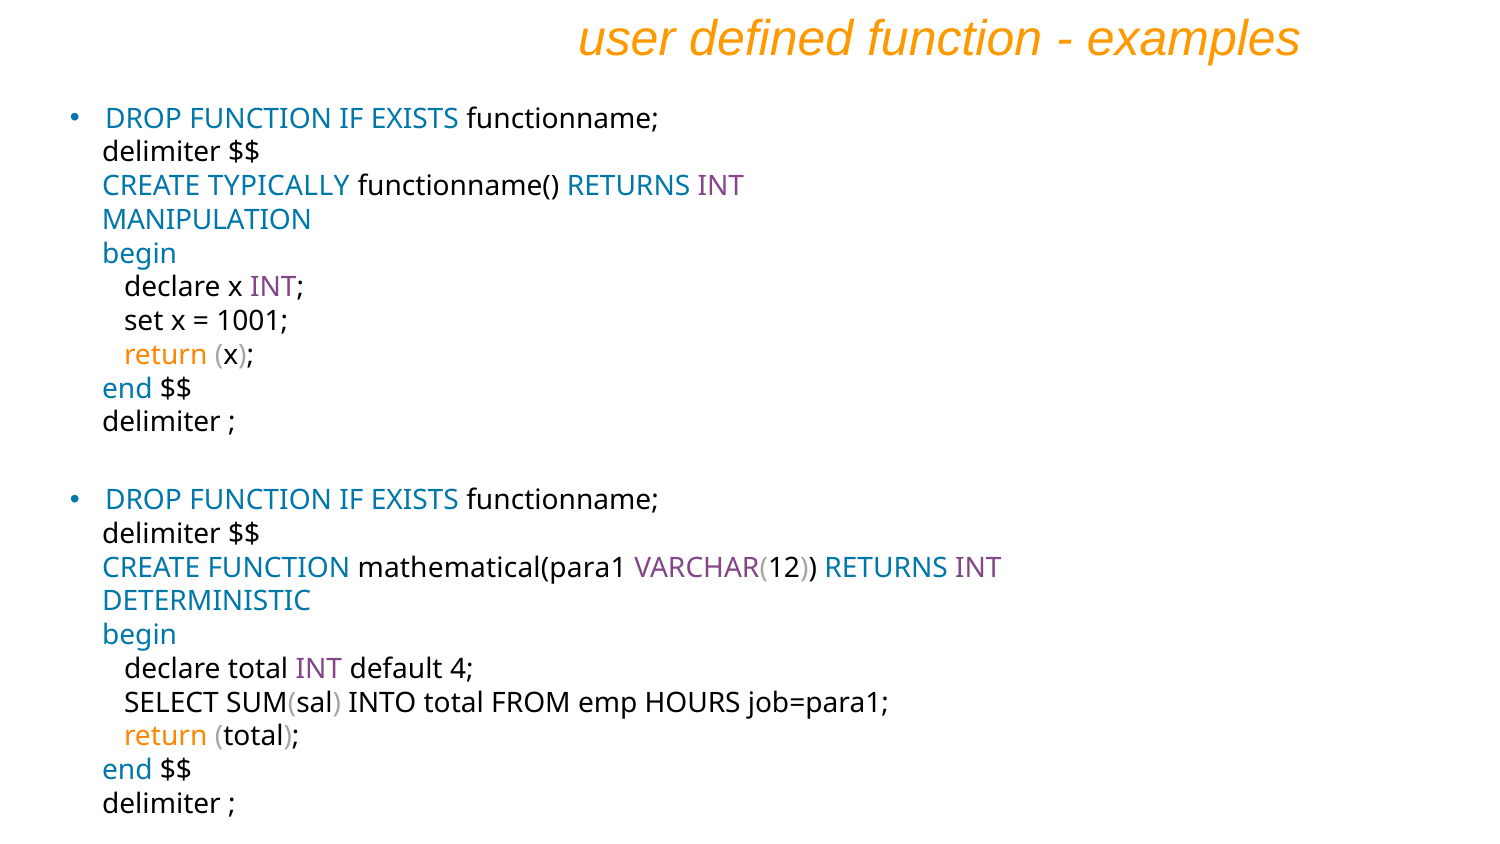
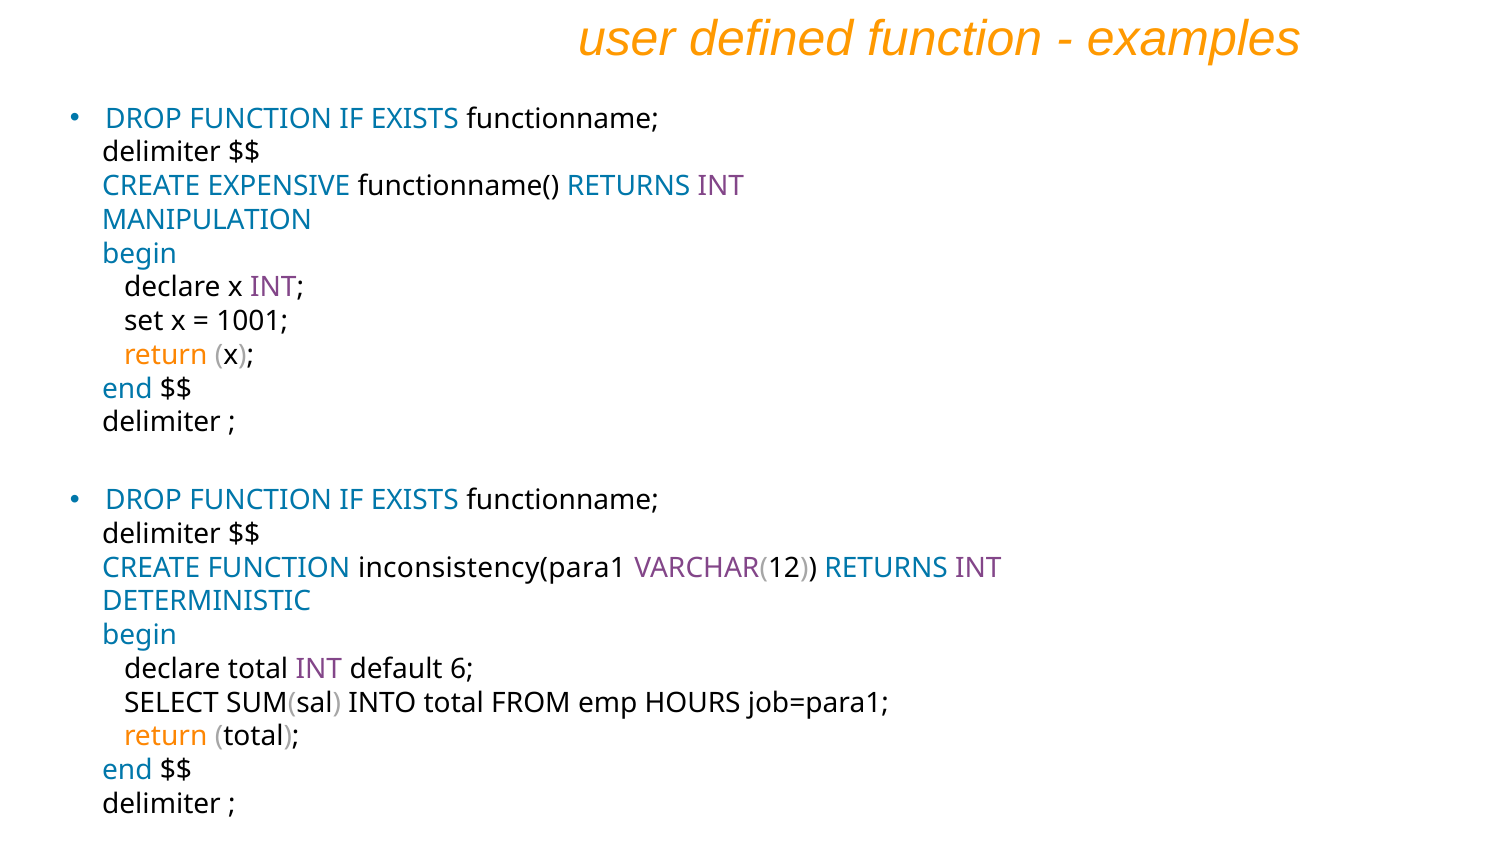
TYPICALLY: TYPICALLY -> EXPENSIVE
mathematical(para1: mathematical(para1 -> inconsistency(para1
4: 4 -> 6
